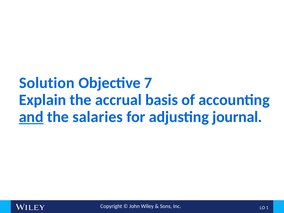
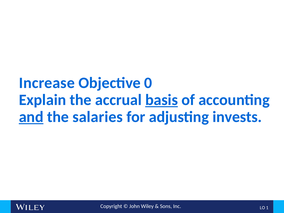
Solution: Solution -> Increase
7: 7 -> 0
basis underline: none -> present
journal: journal -> invests
